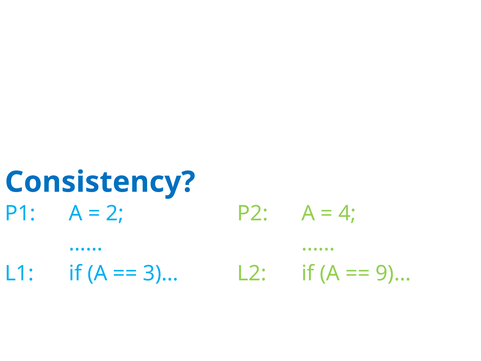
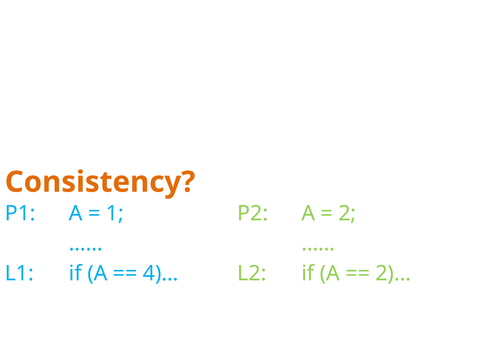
Consistency colour: blue -> orange
2: 2 -> 1
4: 4 -> 2
3)…: 3)… -> 4)…
9)…: 9)… -> 2)…
